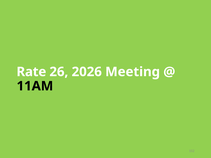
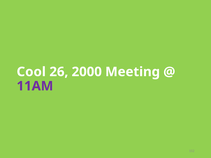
Rate: Rate -> Cool
2026: 2026 -> 2000
11AM colour: black -> purple
